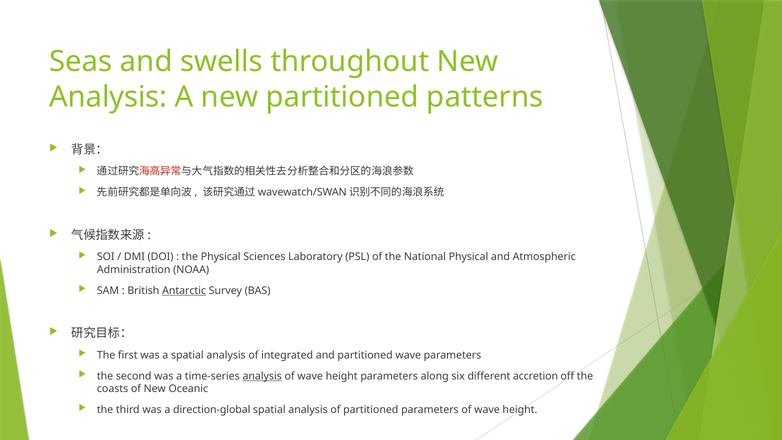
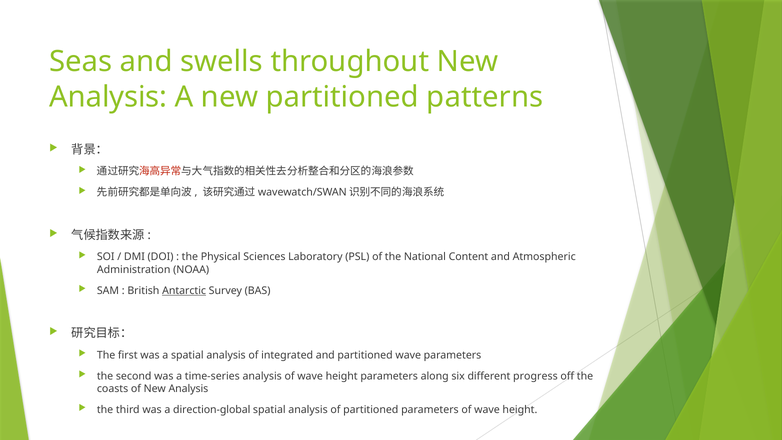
National Physical: Physical -> Content
analysis at (262, 376) underline: present -> none
accretion: accretion -> progress
of New Oceanic: Oceanic -> Analysis
